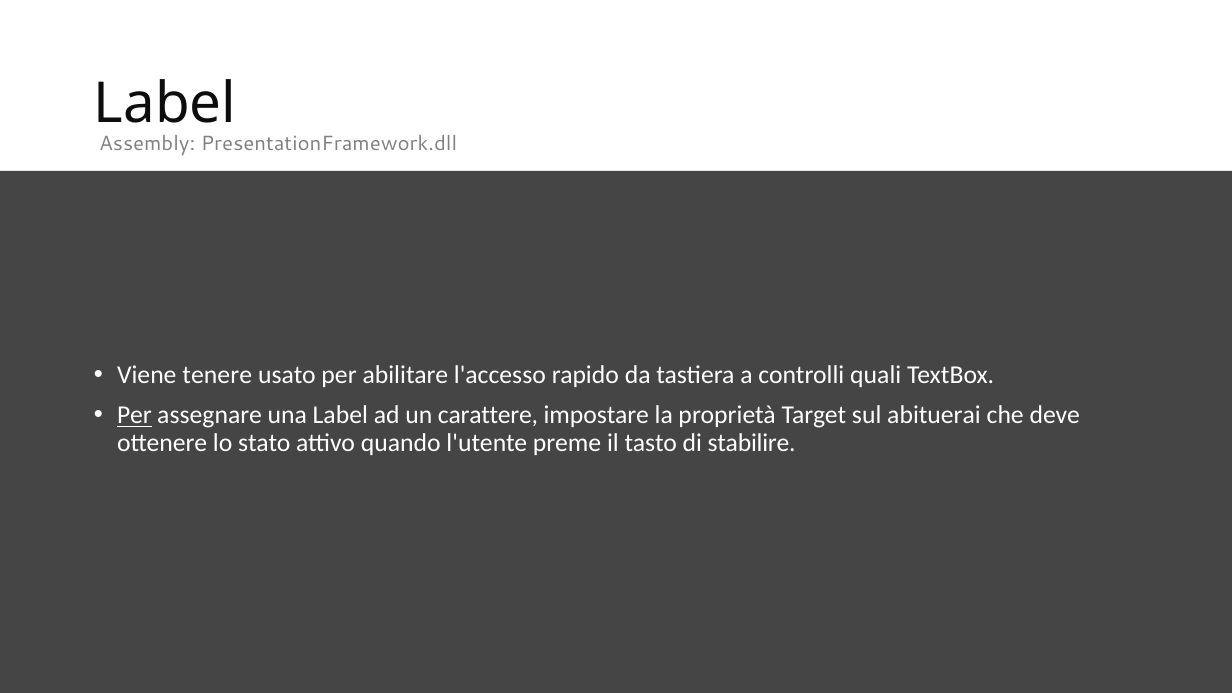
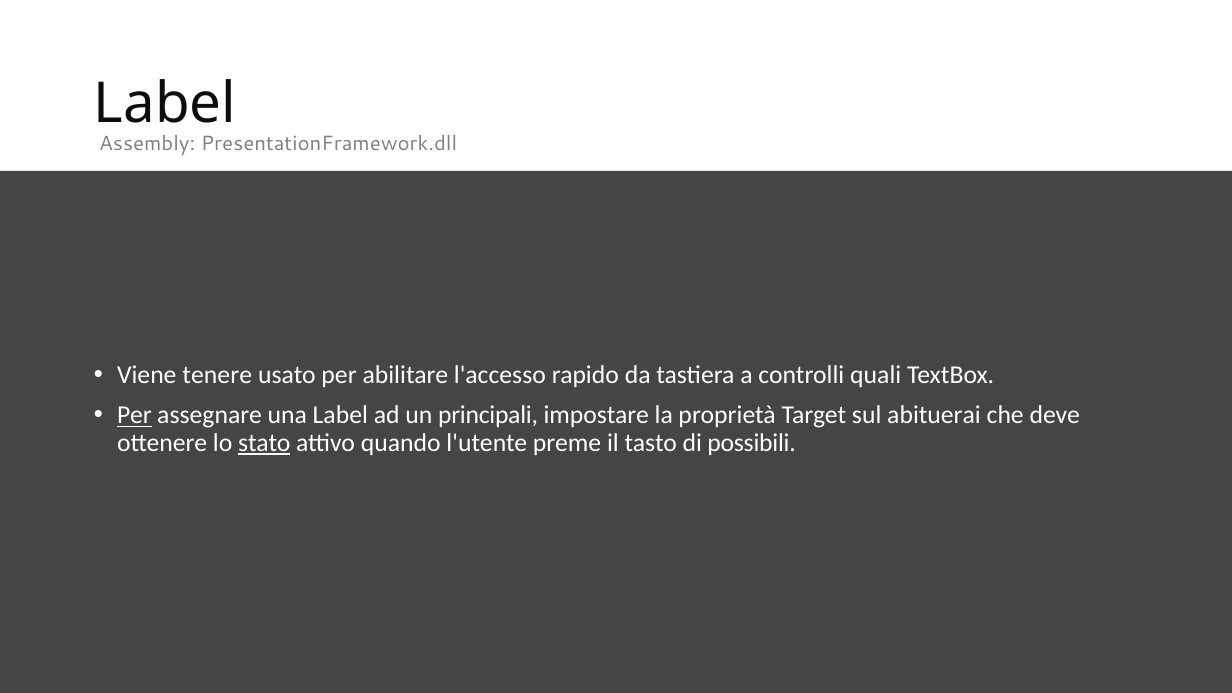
carattere: carattere -> principali
stato underline: none -> present
stabilire: stabilire -> possibili
